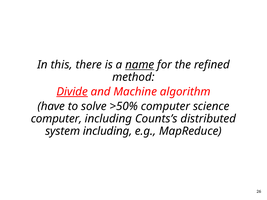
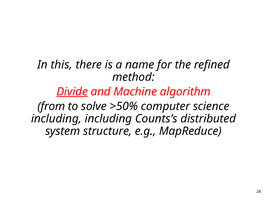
name underline: present -> none
have: have -> from
computer at (56, 119): computer -> including
system including: including -> structure
